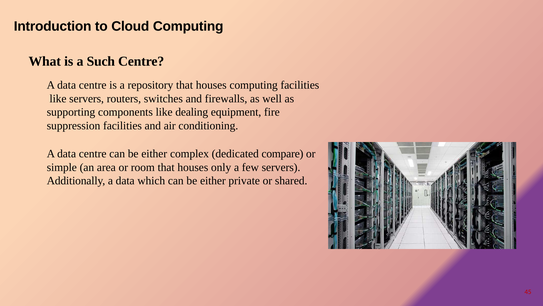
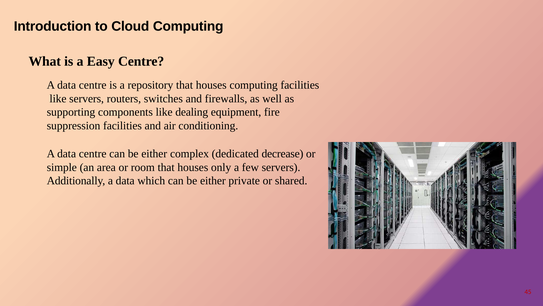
Such: Such -> Easy
compare: compare -> decrease
